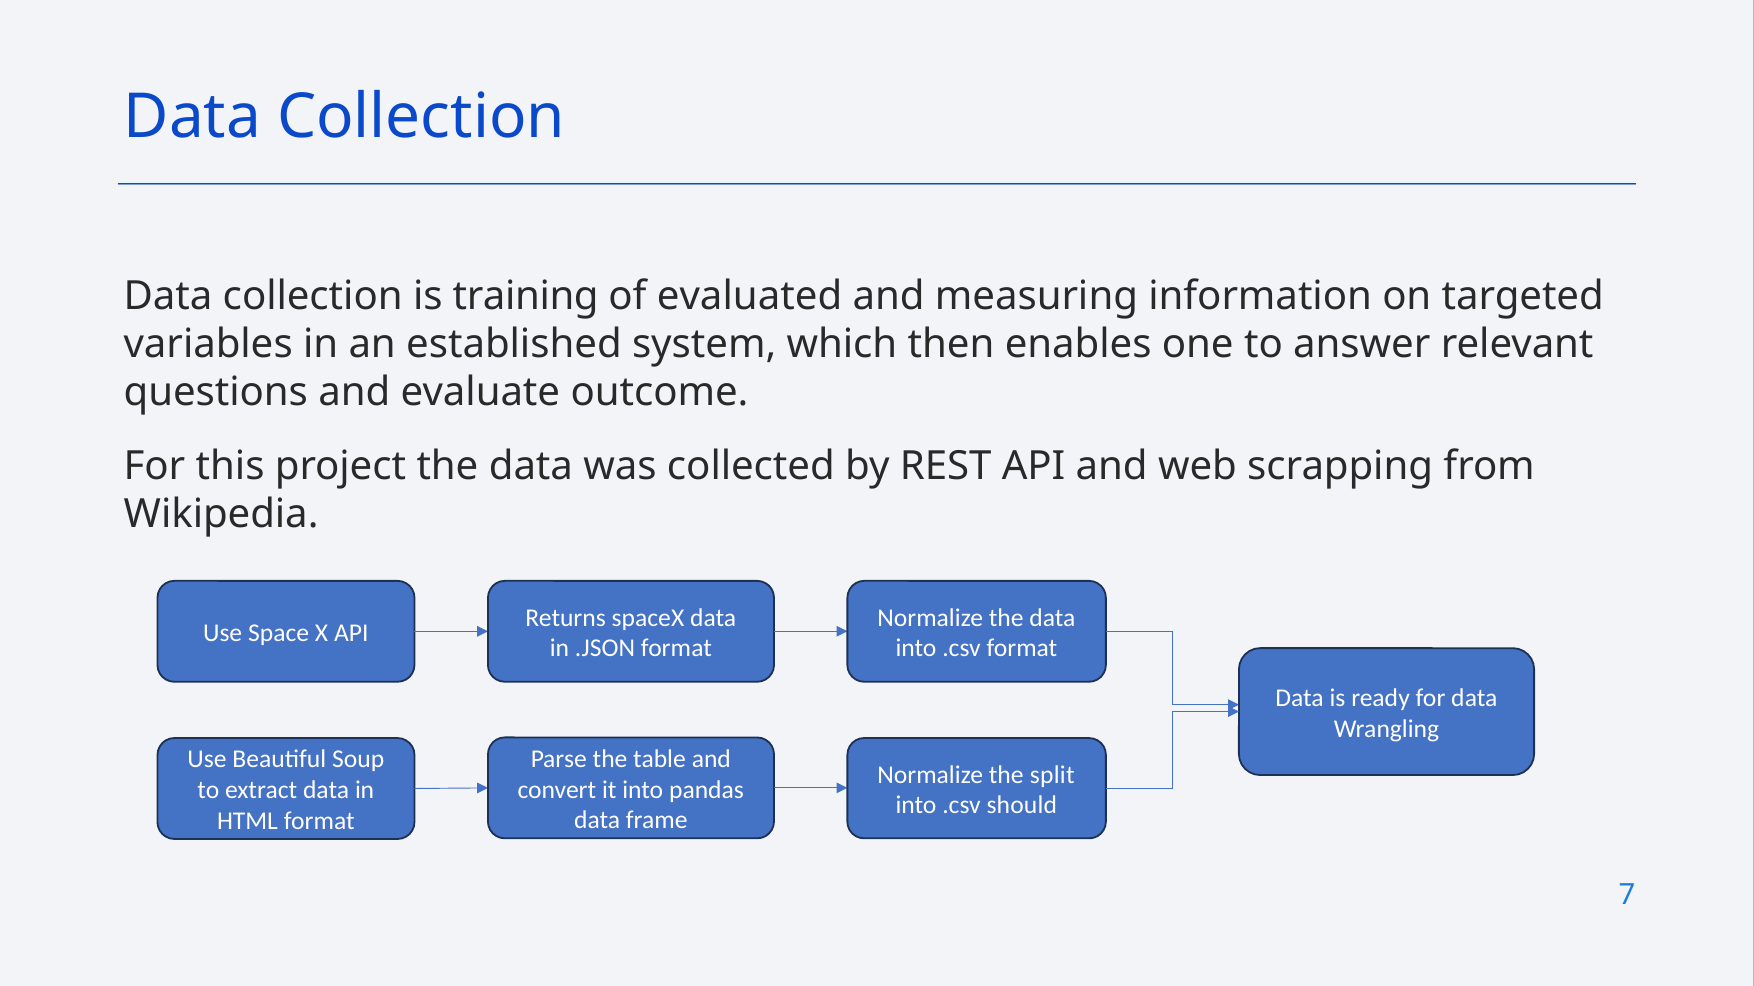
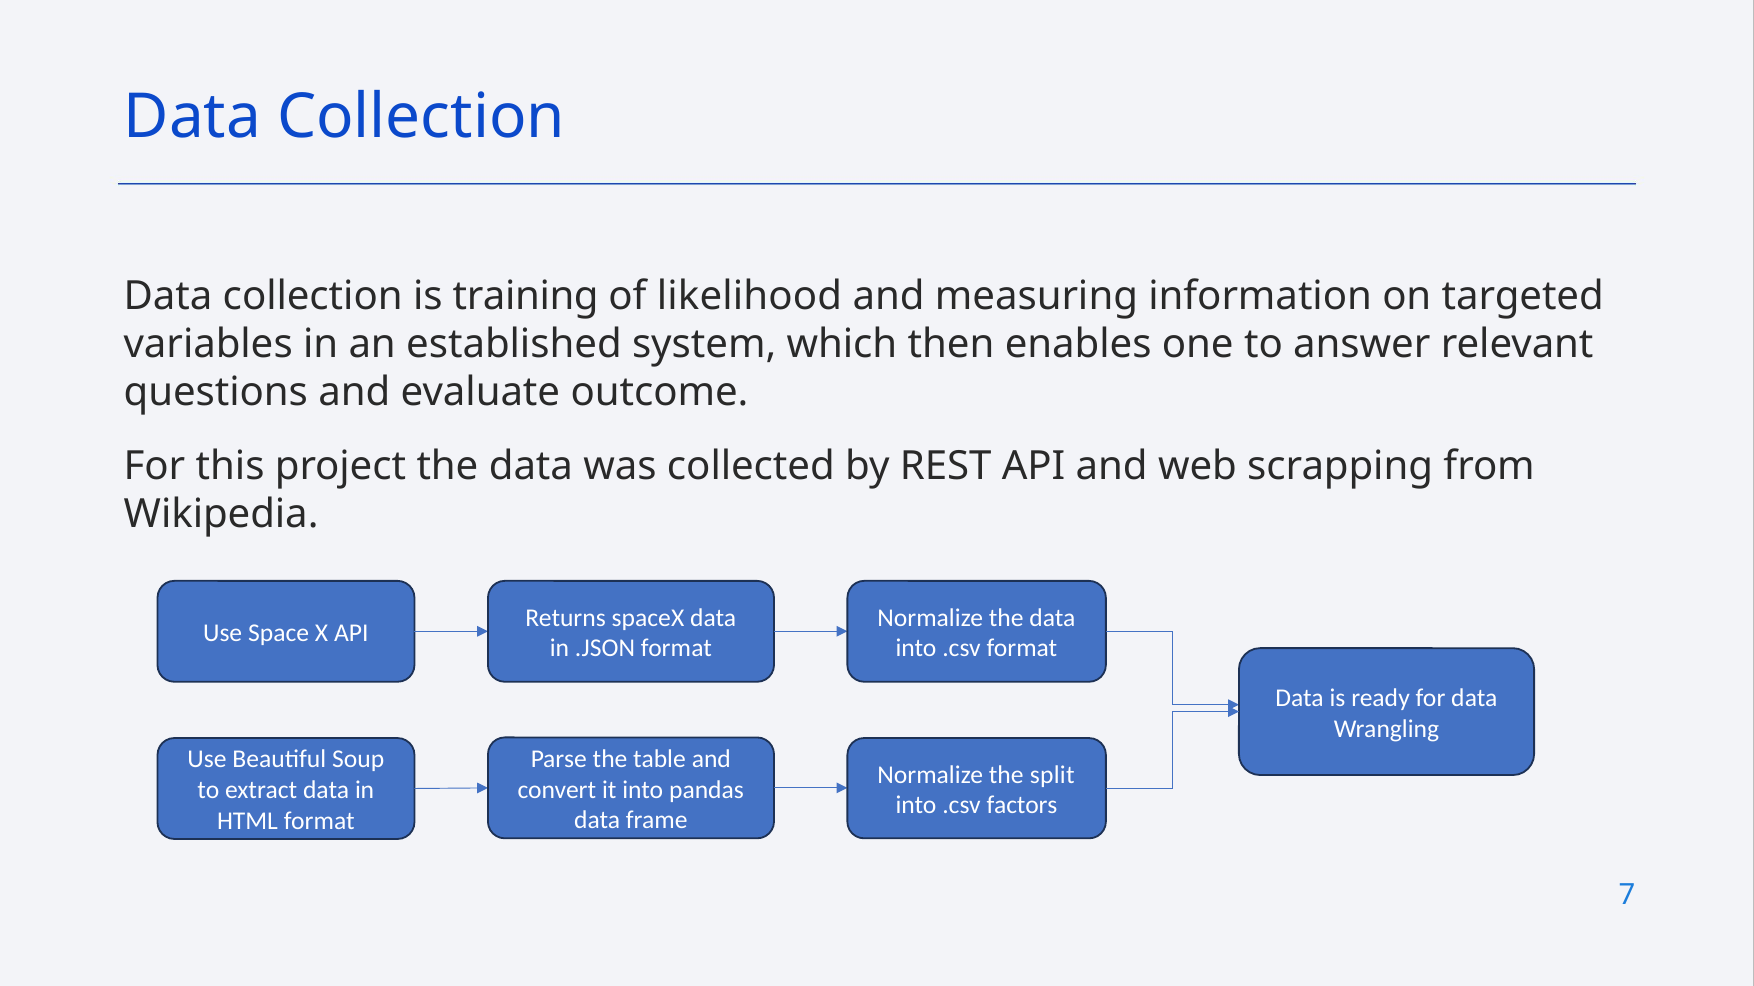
evaluated: evaluated -> likelihood
should: should -> factors
